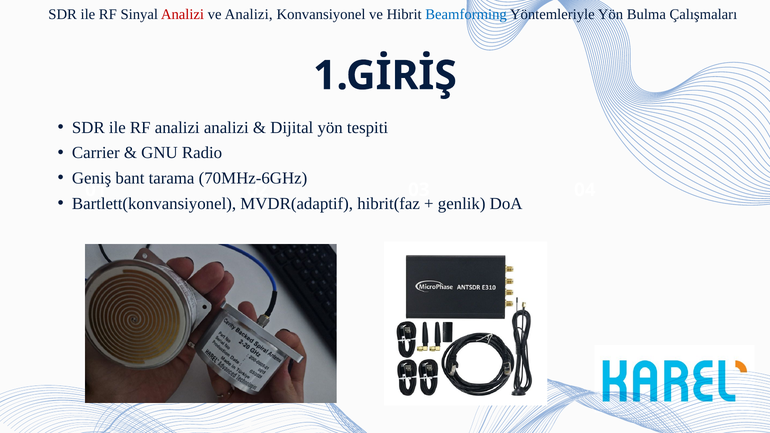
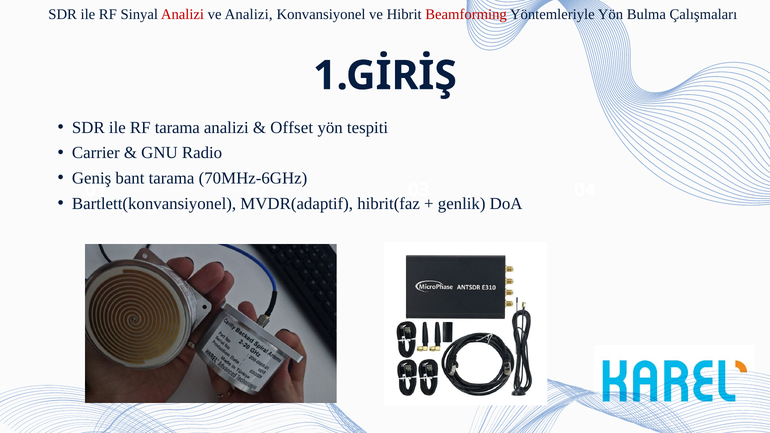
Beamforming colour: blue -> red
RF analizi: analizi -> tarama
Dijital: Dijital -> Offset
